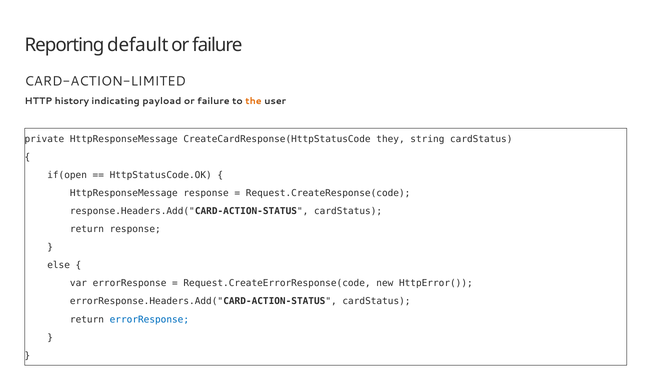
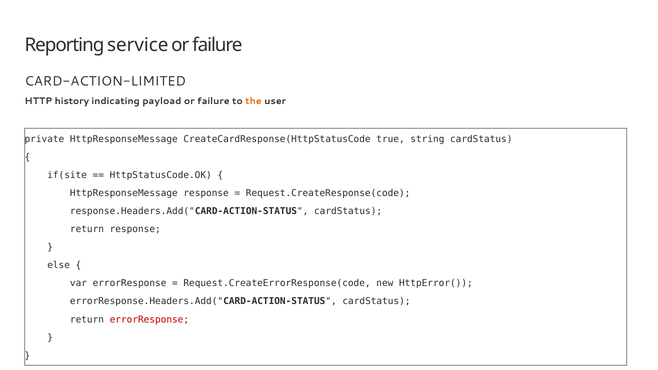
default: default -> service
they: they -> true
if(open: if(open -> if(site
errorResponse at (149, 319) colour: blue -> red
